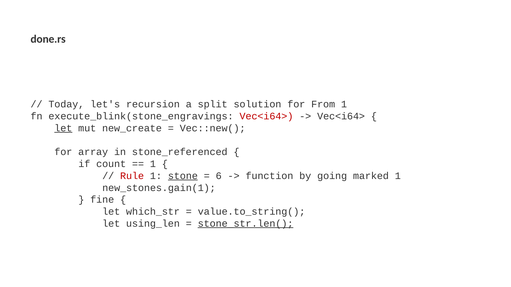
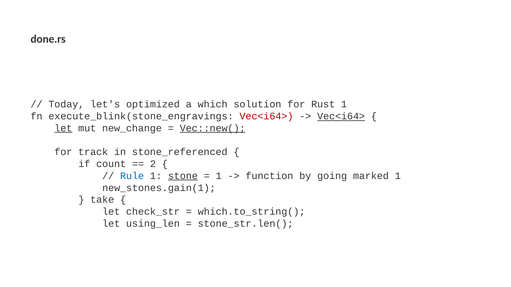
recursion: recursion -> optimized
split: split -> which
From: From -> Rust
Vec<i64> at (341, 116) underline: none -> present
new_create: new_create -> new_change
Vec::new( underline: none -> present
array: array -> track
1 at (153, 164): 1 -> 2
Rule colour: red -> blue
6 at (219, 176): 6 -> 1
fine: fine -> take
which_str: which_str -> check_str
value.to_string(: value.to_string( -> which.to_string(
stone_str.len( underline: present -> none
